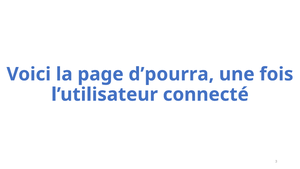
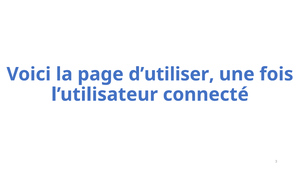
d’pourra: d’pourra -> d’utiliser
